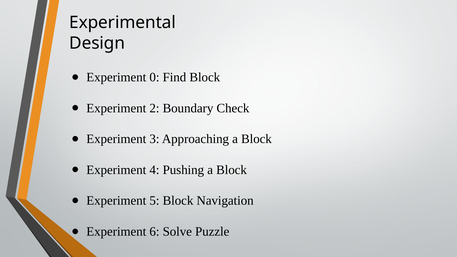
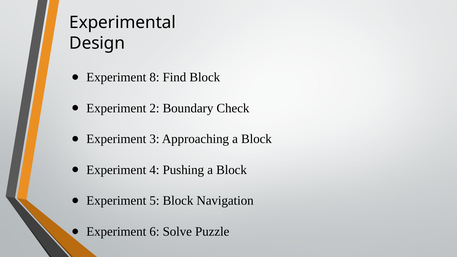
0: 0 -> 8
